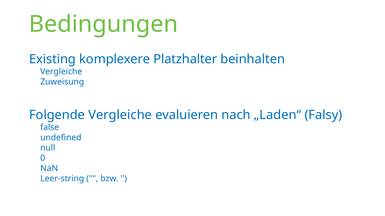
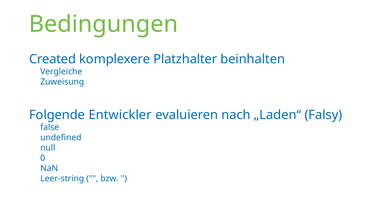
Existing: Existing -> Created
Folgende Vergleiche: Vergleiche -> Entwickler
